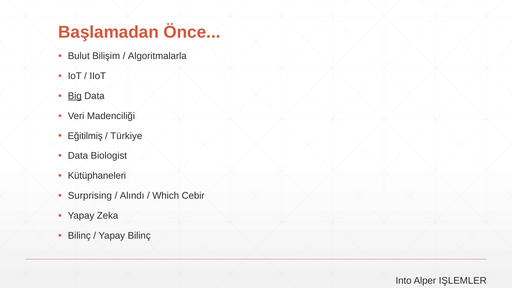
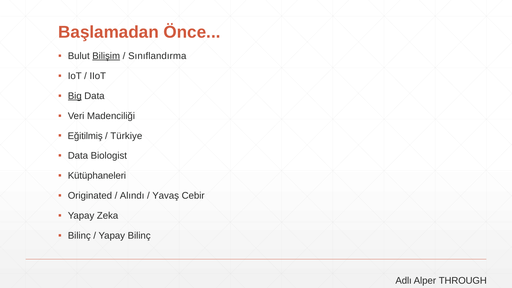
Bilişim underline: none -> present
Algoritmalarla: Algoritmalarla -> Sınıflandırma
Surprising: Surprising -> Originated
Which: Which -> Yavaş
Into: Into -> Adlı
IŞLEMLER: IŞLEMLER -> THROUGH
